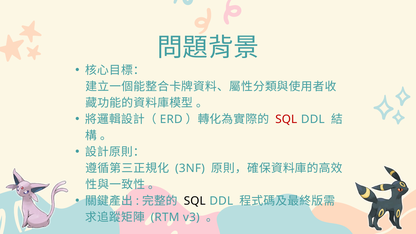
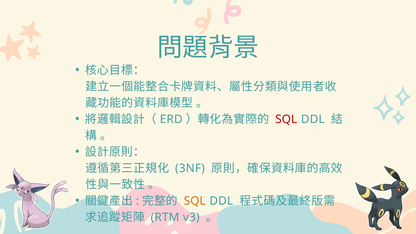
SQL at (195, 201) colour: black -> orange
